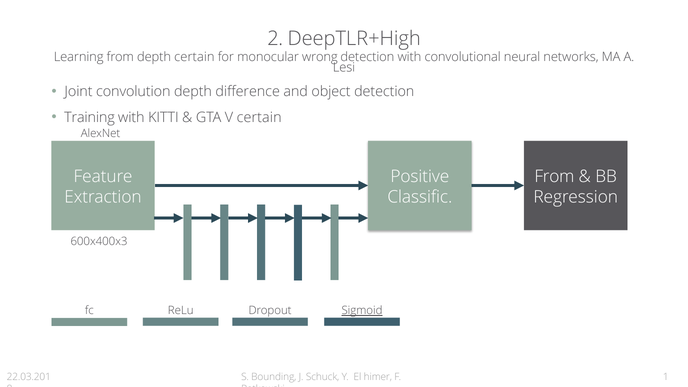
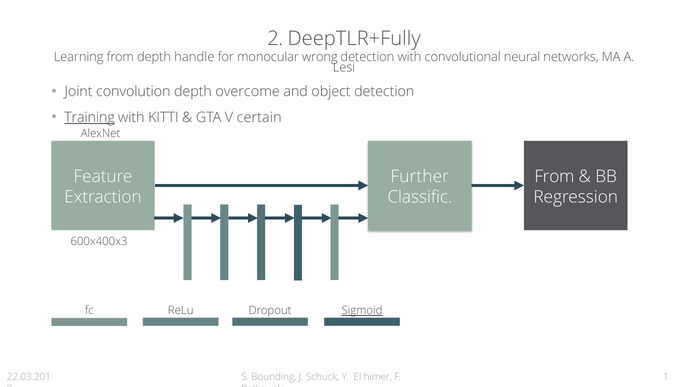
DeepTLR+High: DeepTLR+High -> DeepTLR+Fully
depth certain: certain -> handle
difference: difference -> overcome
Training underline: none -> present
Positive: Positive -> Further
